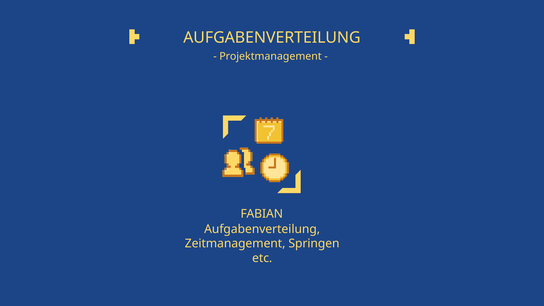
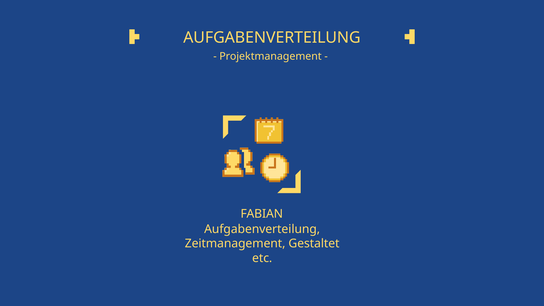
Springen: Springen -> Gestaltet
